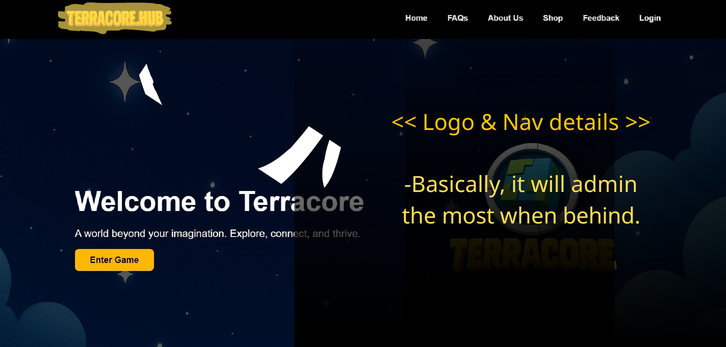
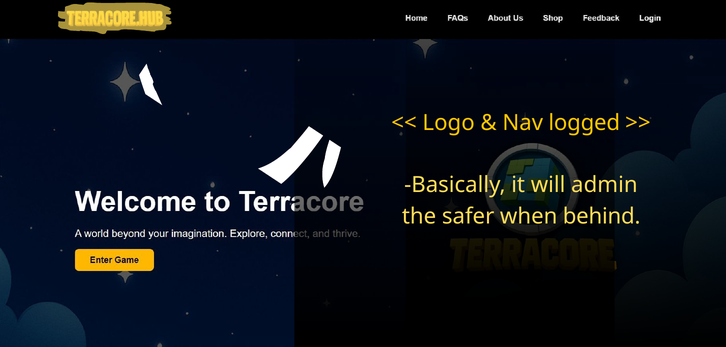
details: details -> logged
most: most -> safer
